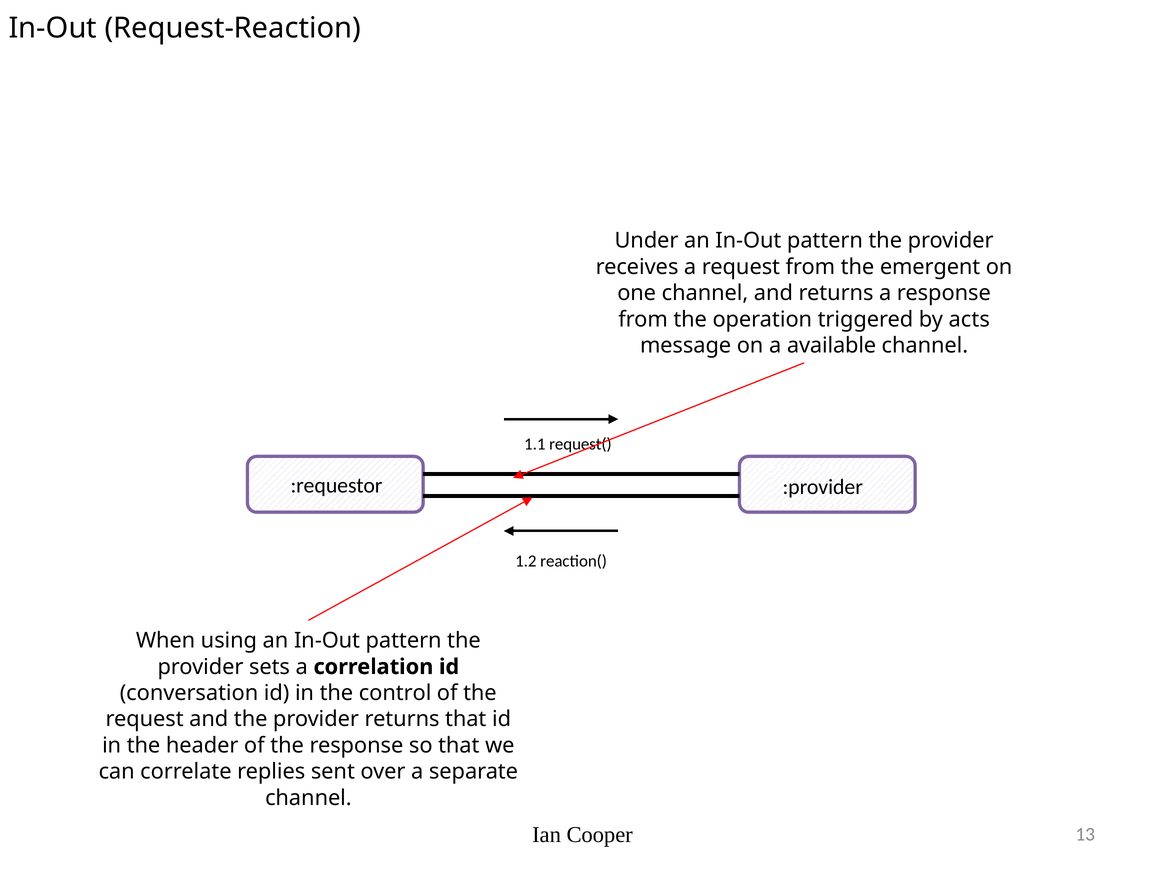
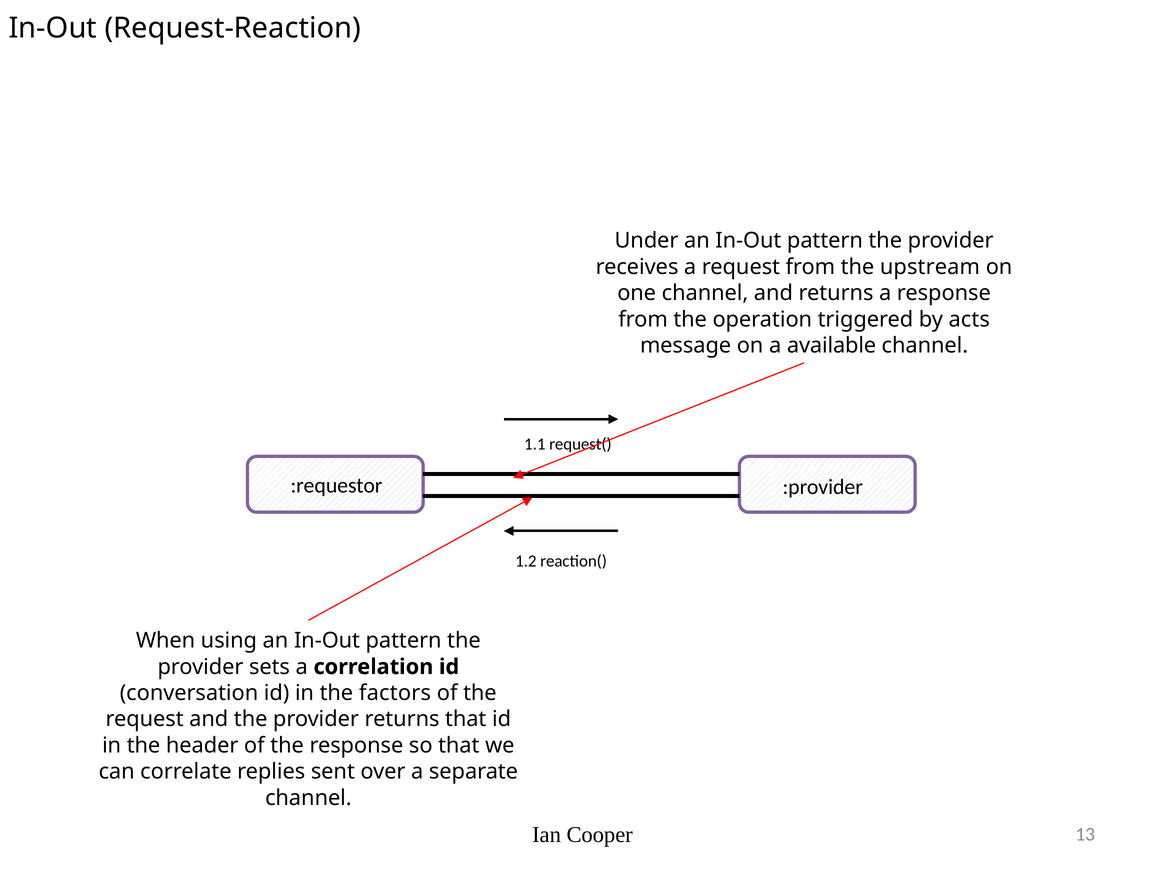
emergent: emergent -> upstream
control: control -> factors
